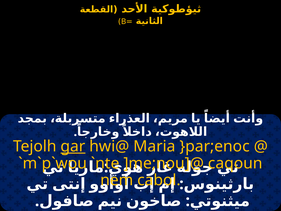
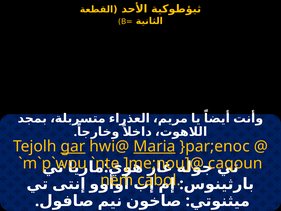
Maria underline: none -> present
